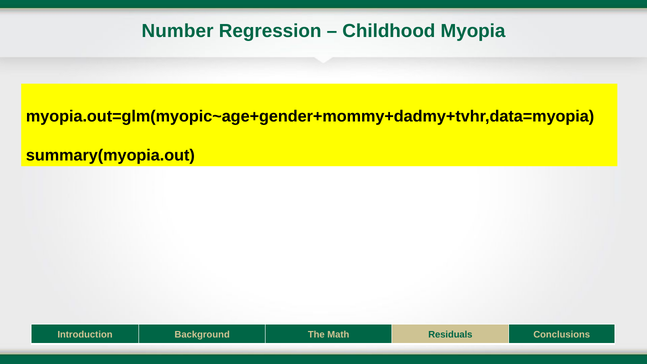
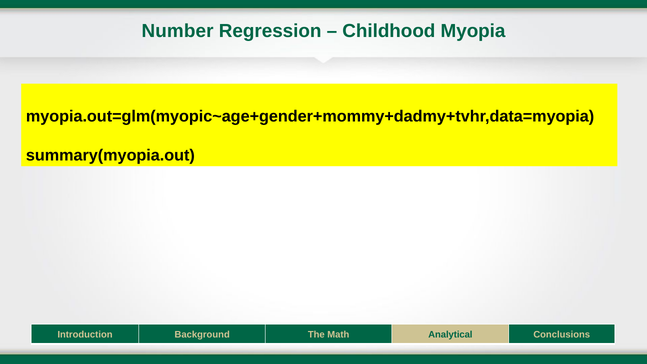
Residuals: Residuals -> Analytical
